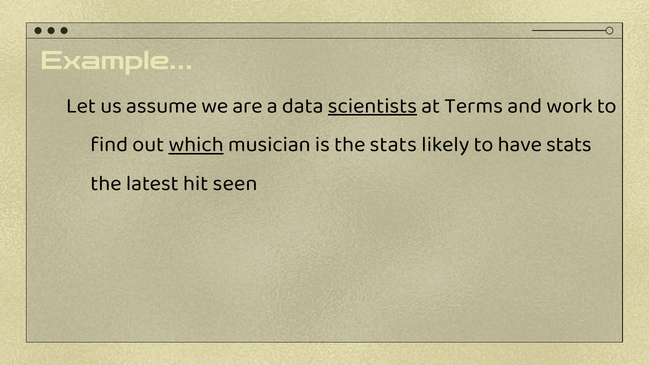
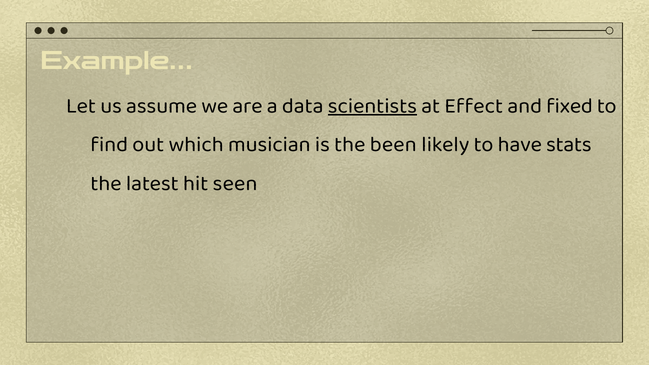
Terms: Terms -> Effect
work: work -> fixed
which underline: present -> none
the stats: stats -> been
